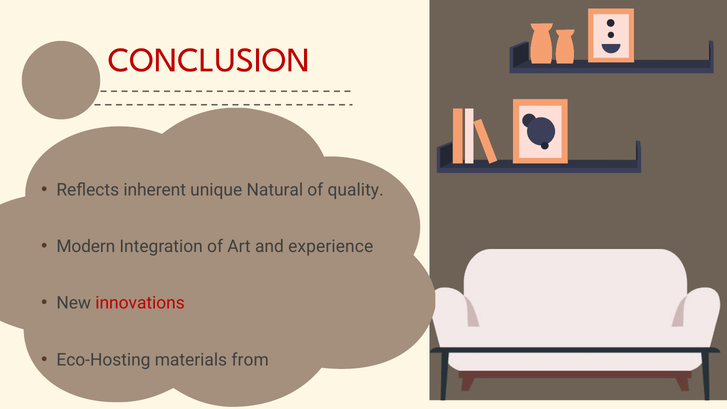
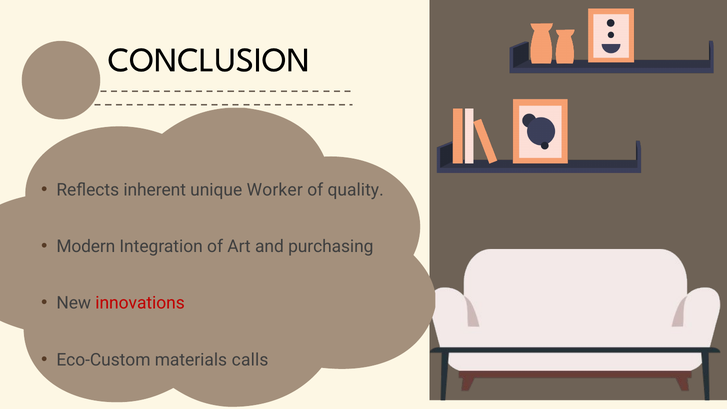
CONCLUSION colour: red -> black
Natural: Natural -> Worker
experience: experience -> purchasing
Eco-Hosting: Eco-Hosting -> Eco-Custom
from: from -> calls
